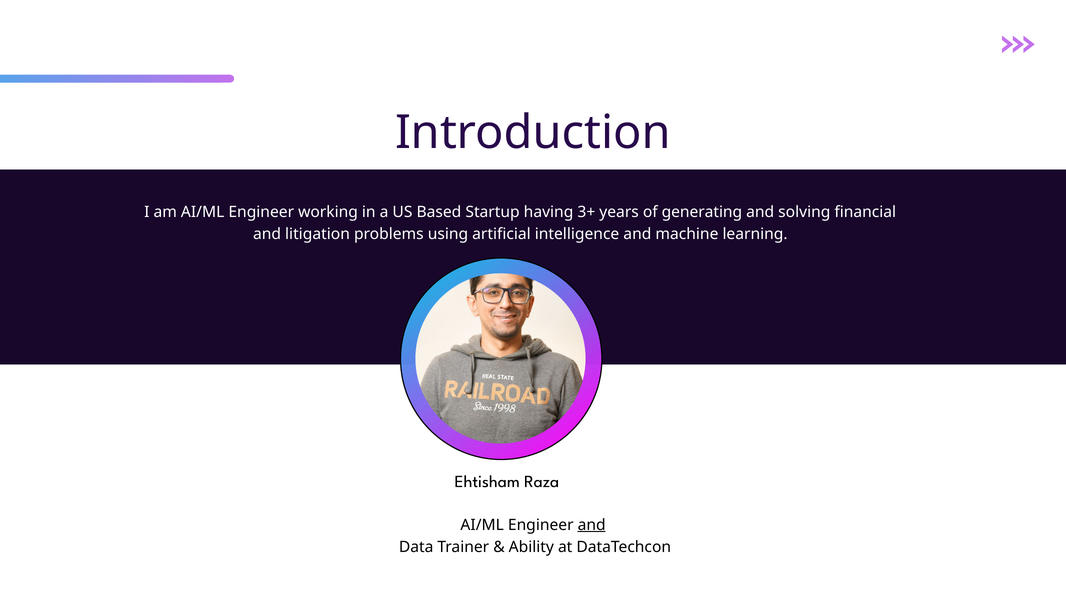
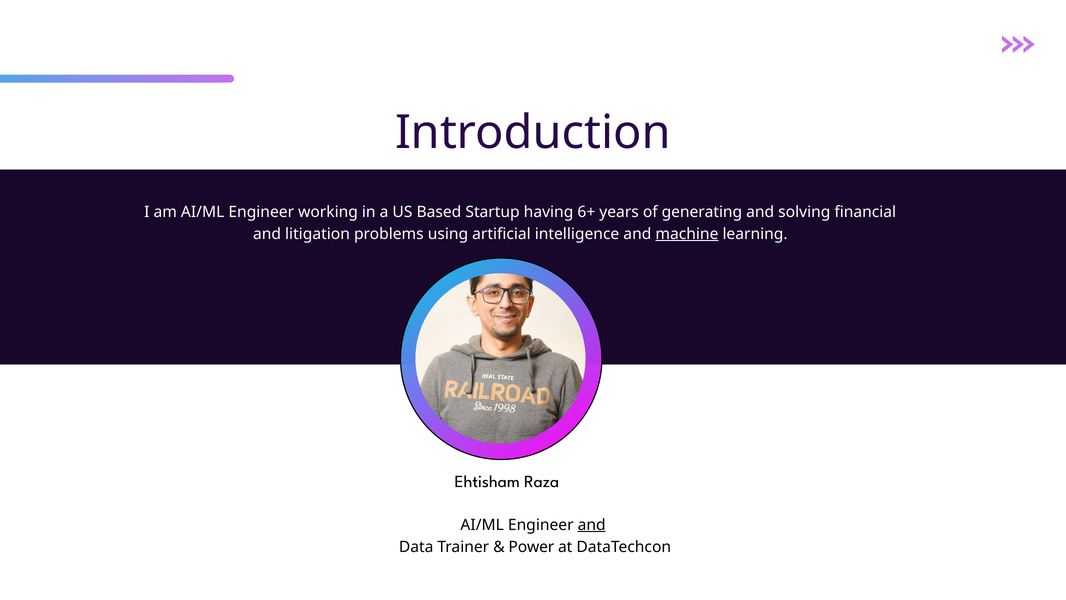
3+: 3+ -> 6+
machine underline: none -> present
Ability: Ability -> Power
